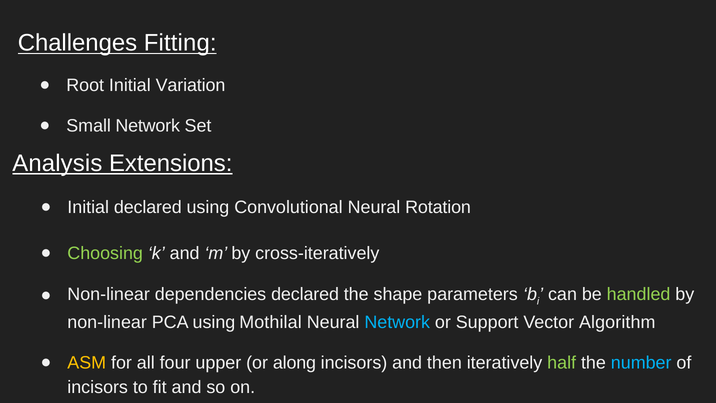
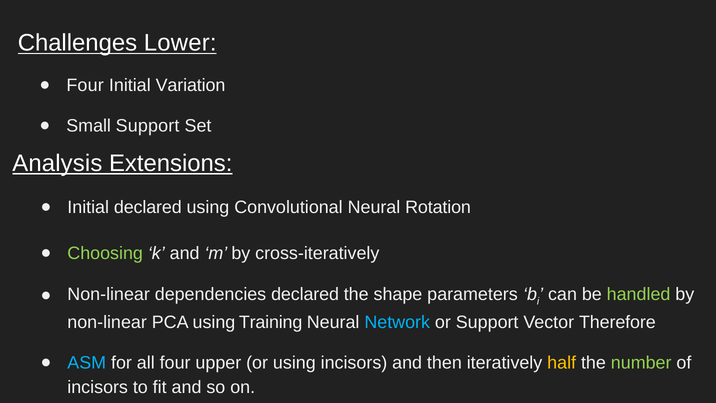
Fitting: Fitting -> Lower
Root at (85, 85): Root -> Four
Small Network: Network -> Support
Mothilal: Mothilal -> Training
Algorithm: Algorithm -> Therefore
ASM colour: yellow -> light blue
or along: along -> using
half colour: light green -> yellow
number colour: light blue -> light green
